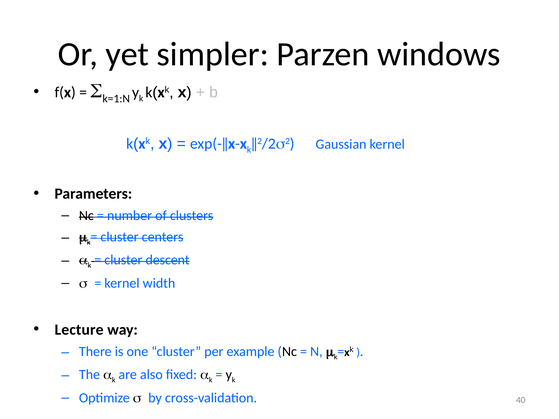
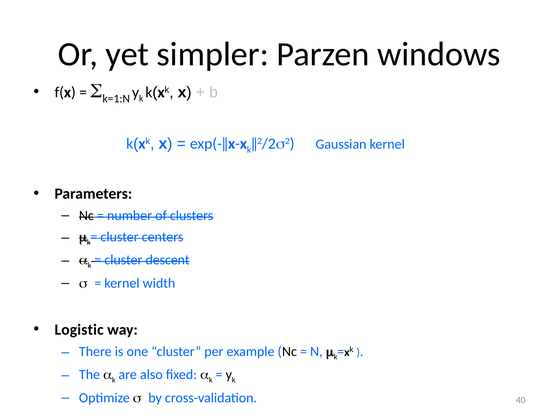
Lecture: Lecture -> Logistic
